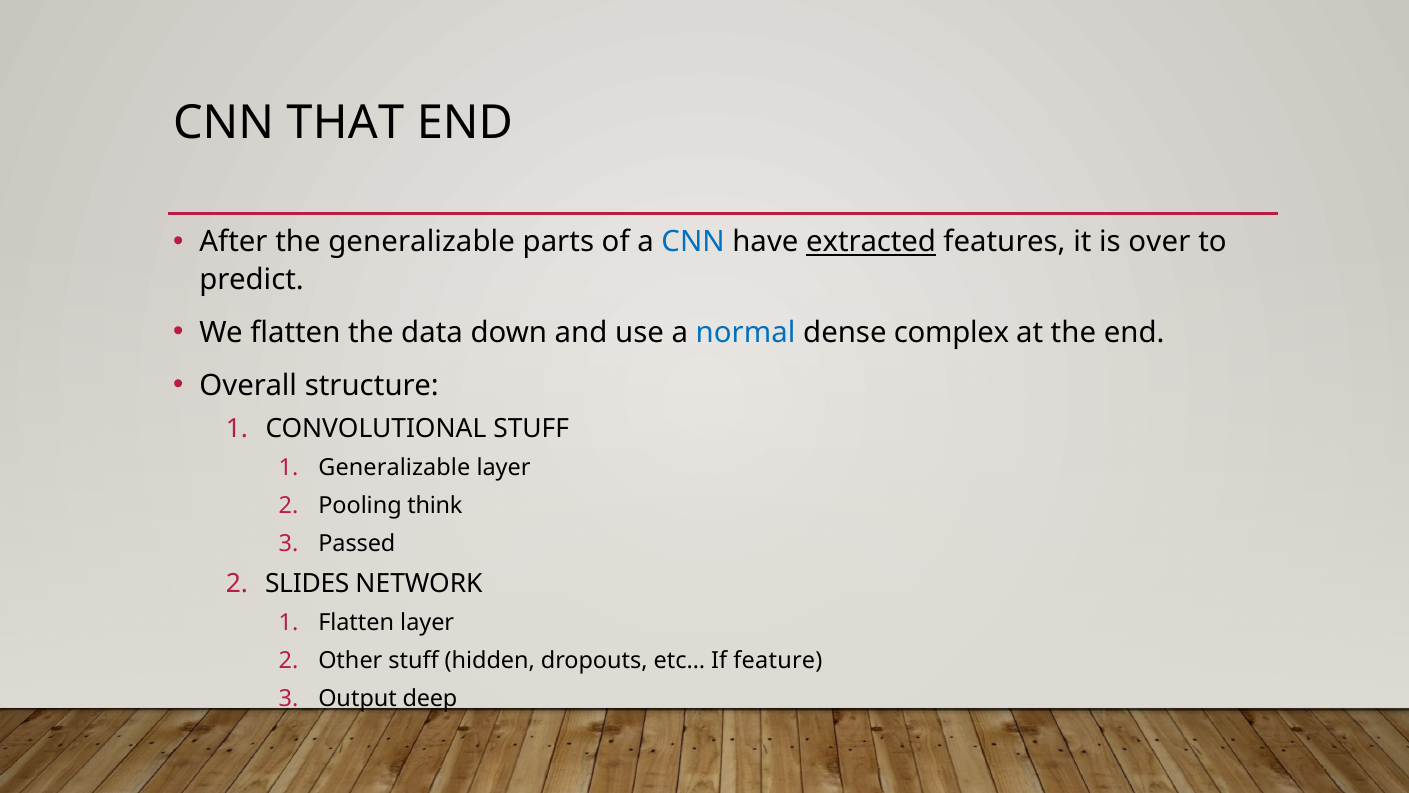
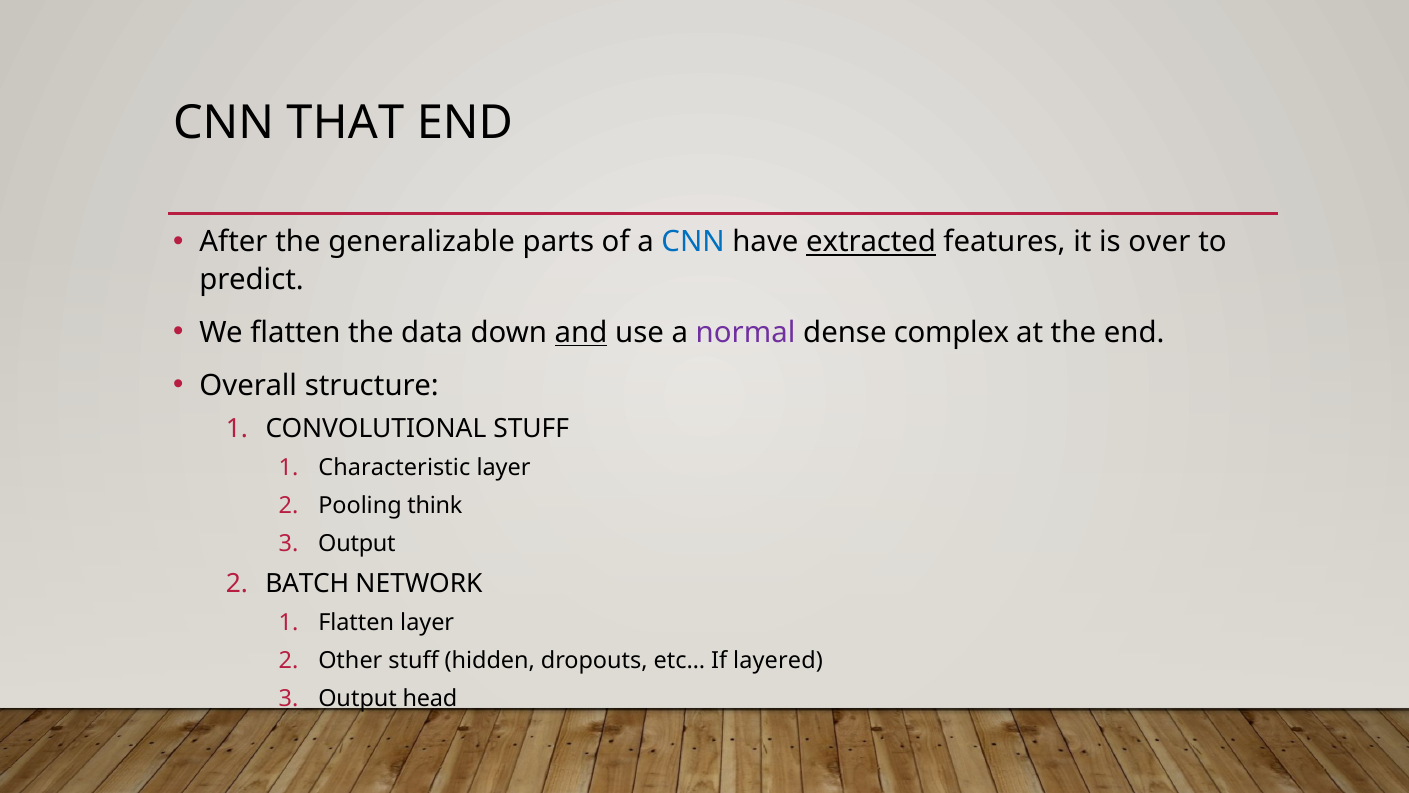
and underline: none -> present
normal colour: blue -> purple
Generalizable at (394, 468): Generalizable -> Characteristic
Passed at (357, 543): Passed -> Output
SLIDES: SLIDES -> BATCH
feature: feature -> layered
deep: deep -> head
